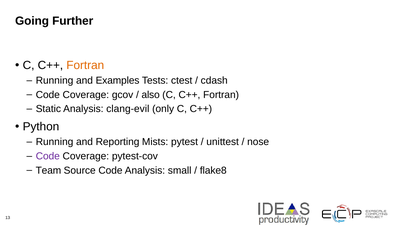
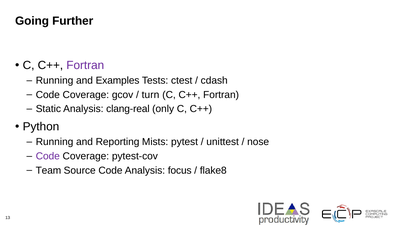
Fortran at (85, 65) colour: orange -> purple
also: also -> turn
clang-evil: clang-evil -> clang-real
small: small -> focus
